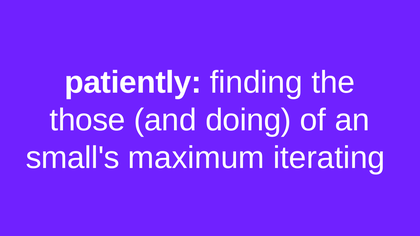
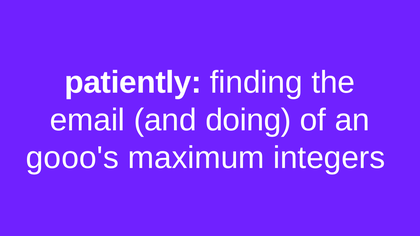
those: those -> email
small's: small's -> gooo's
iterating: iterating -> integers
